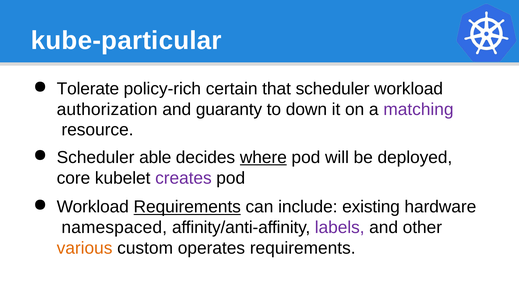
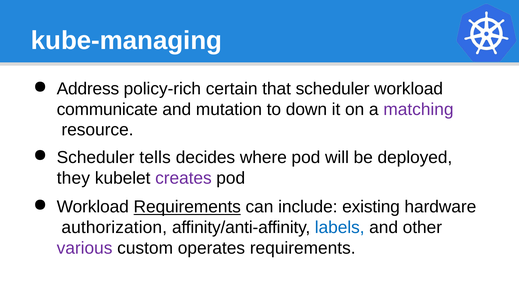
kube-particular: kube-particular -> kube-managing
Tolerate: Tolerate -> Address
authorization: authorization -> communicate
guaranty: guaranty -> mutation
able: able -> tells
where underline: present -> none
core: core -> they
namespaced: namespaced -> authorization
labels colour: purple -> blue
various colour: orange -> purple
